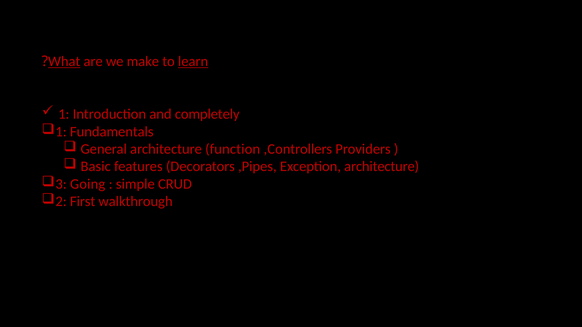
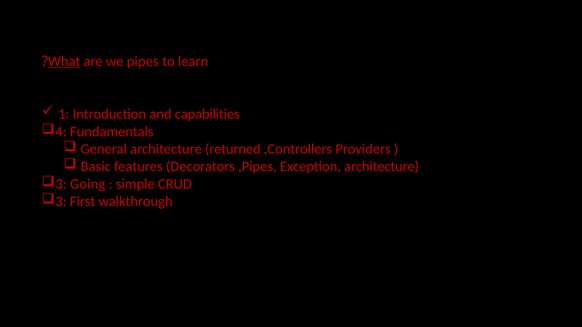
make: make -> pipes
learn underline: present -> none
completely: completely -> capabilities
1 at (61, 132): 1 -> 4
function: function -> returned
2 at (61, 202): 2 -> 3
